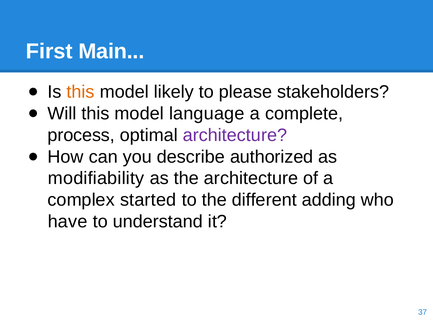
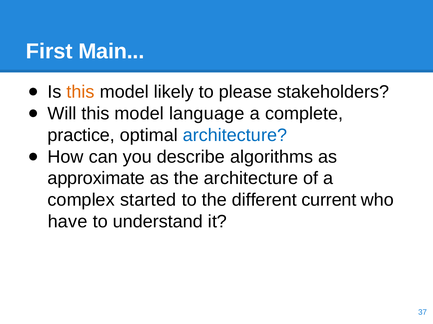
process: process -> practice
architecture at (235, 135) colour: purple -> blue
authorized: authorized -> algorithms
modifiability: modifiability -> approximate
adding: adding -> current
